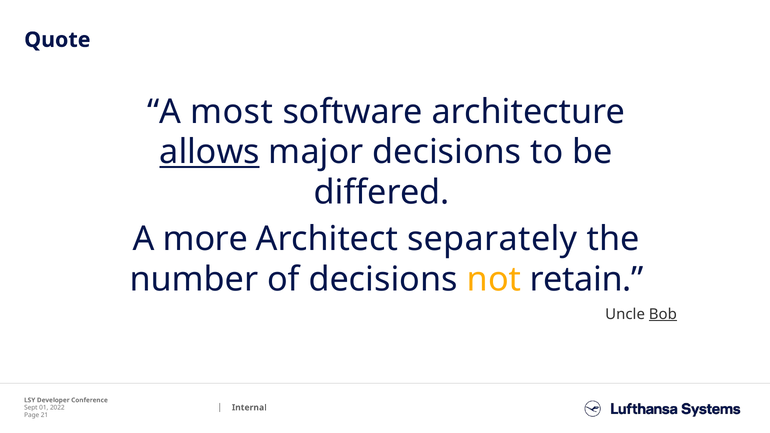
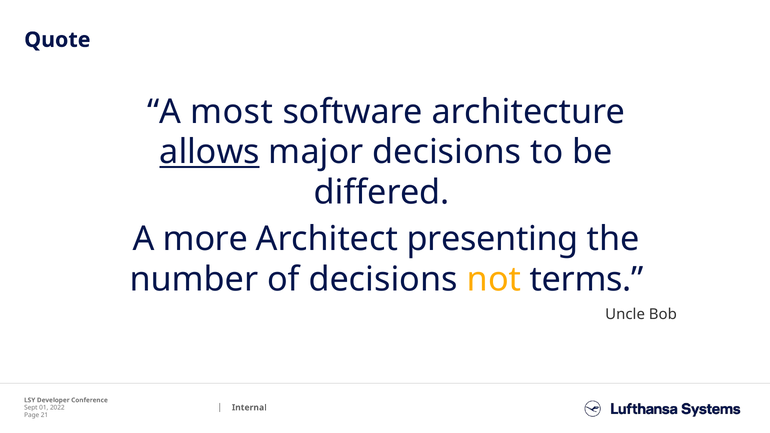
separately: separately -> presenting
retain: retain -> terms
Bob underline: present -> none
